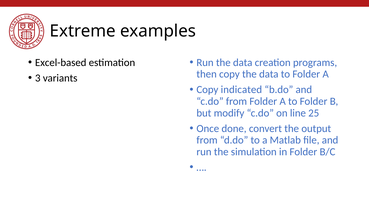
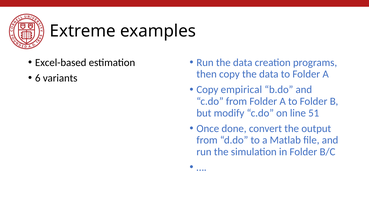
3: 3 -> 6
indicated: indicated -> empirical
25: 25 -> 51
